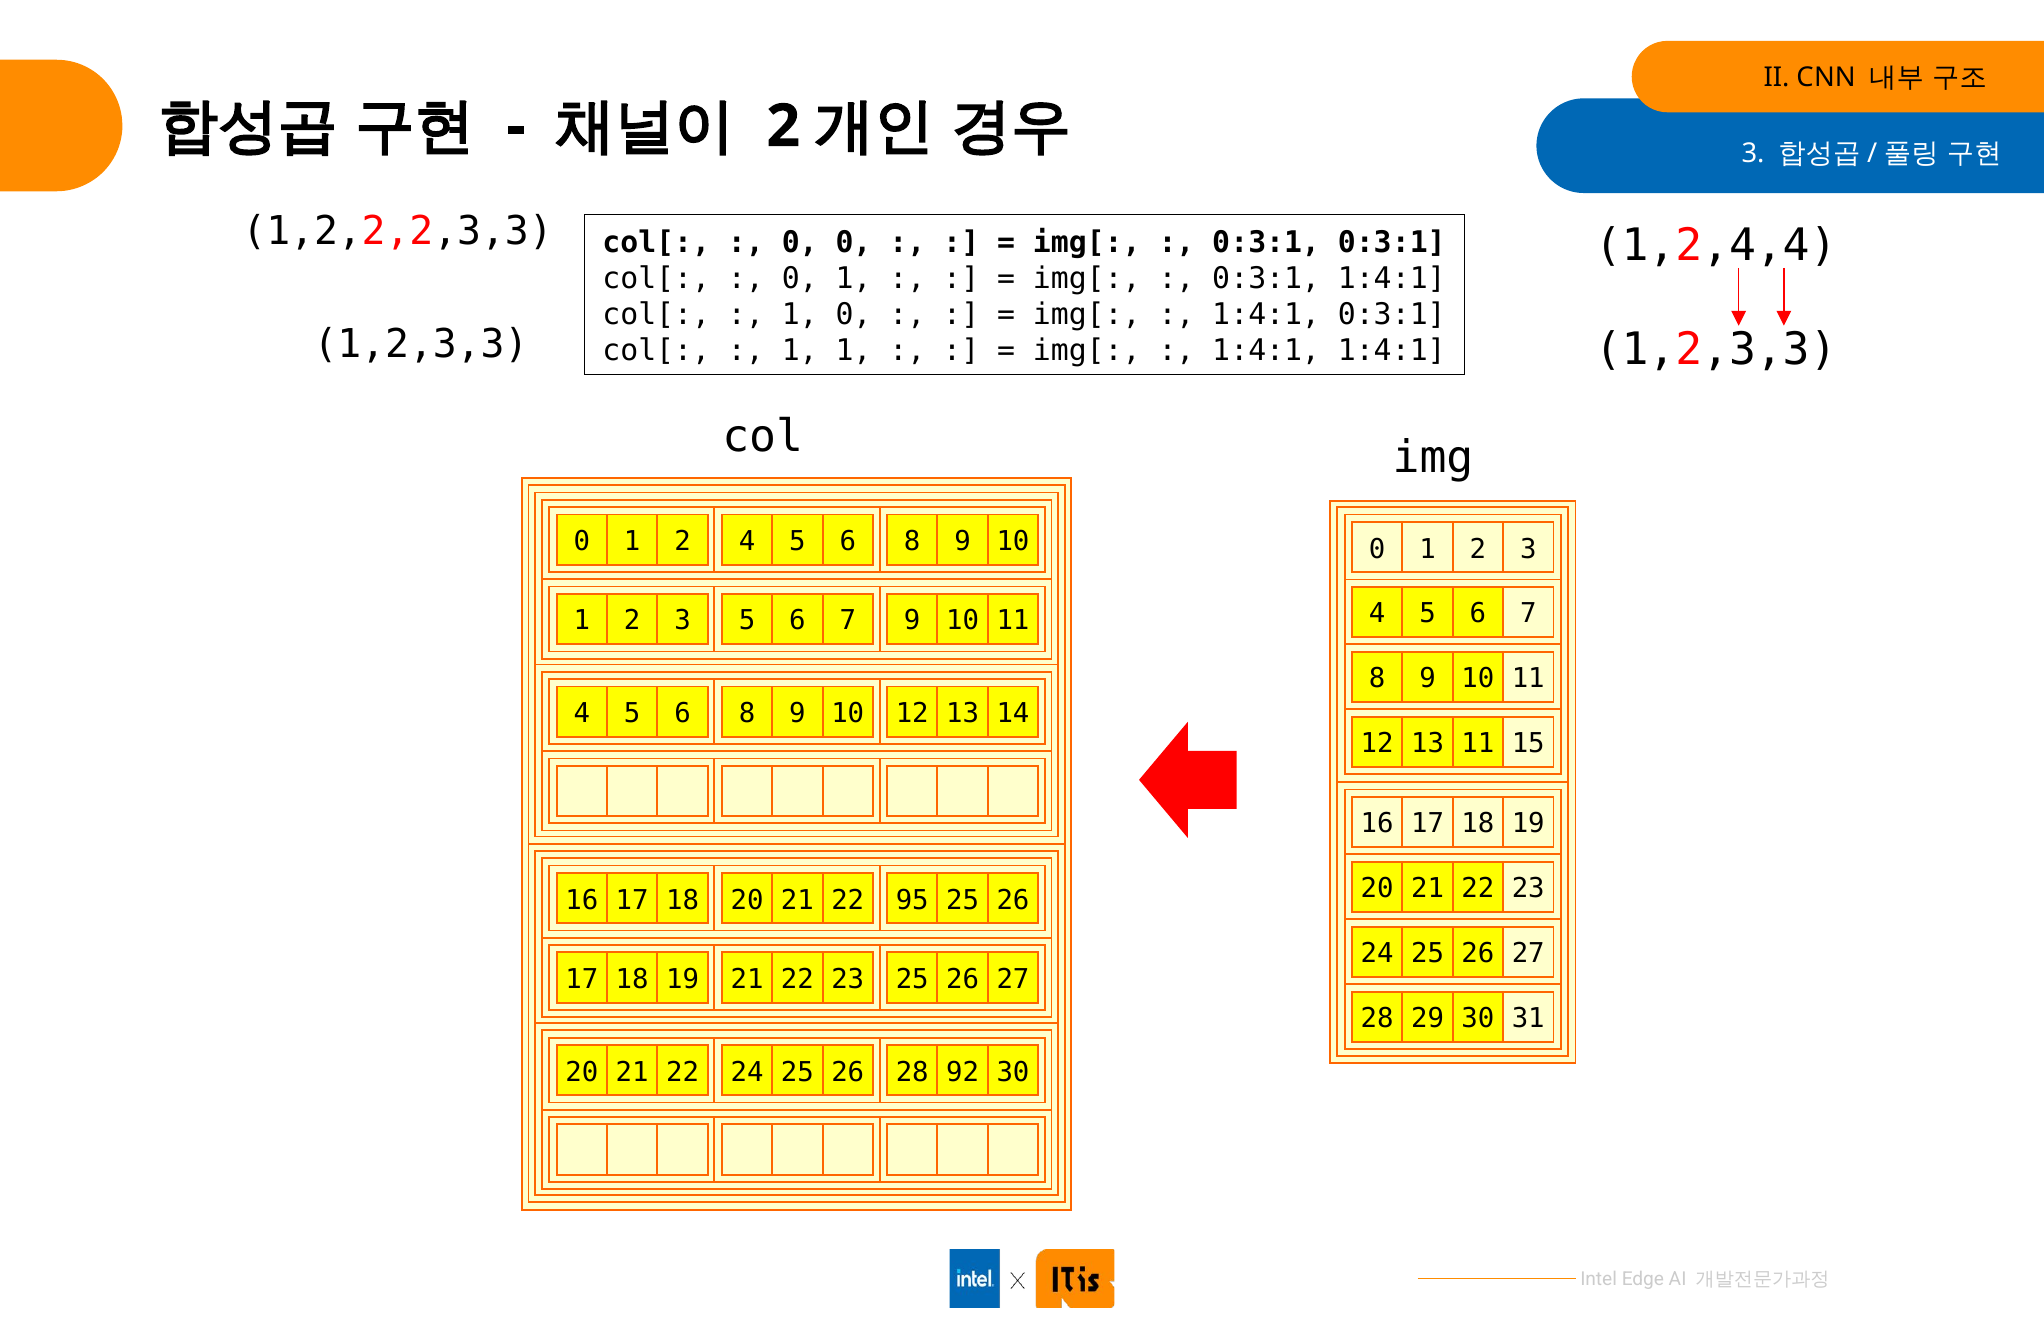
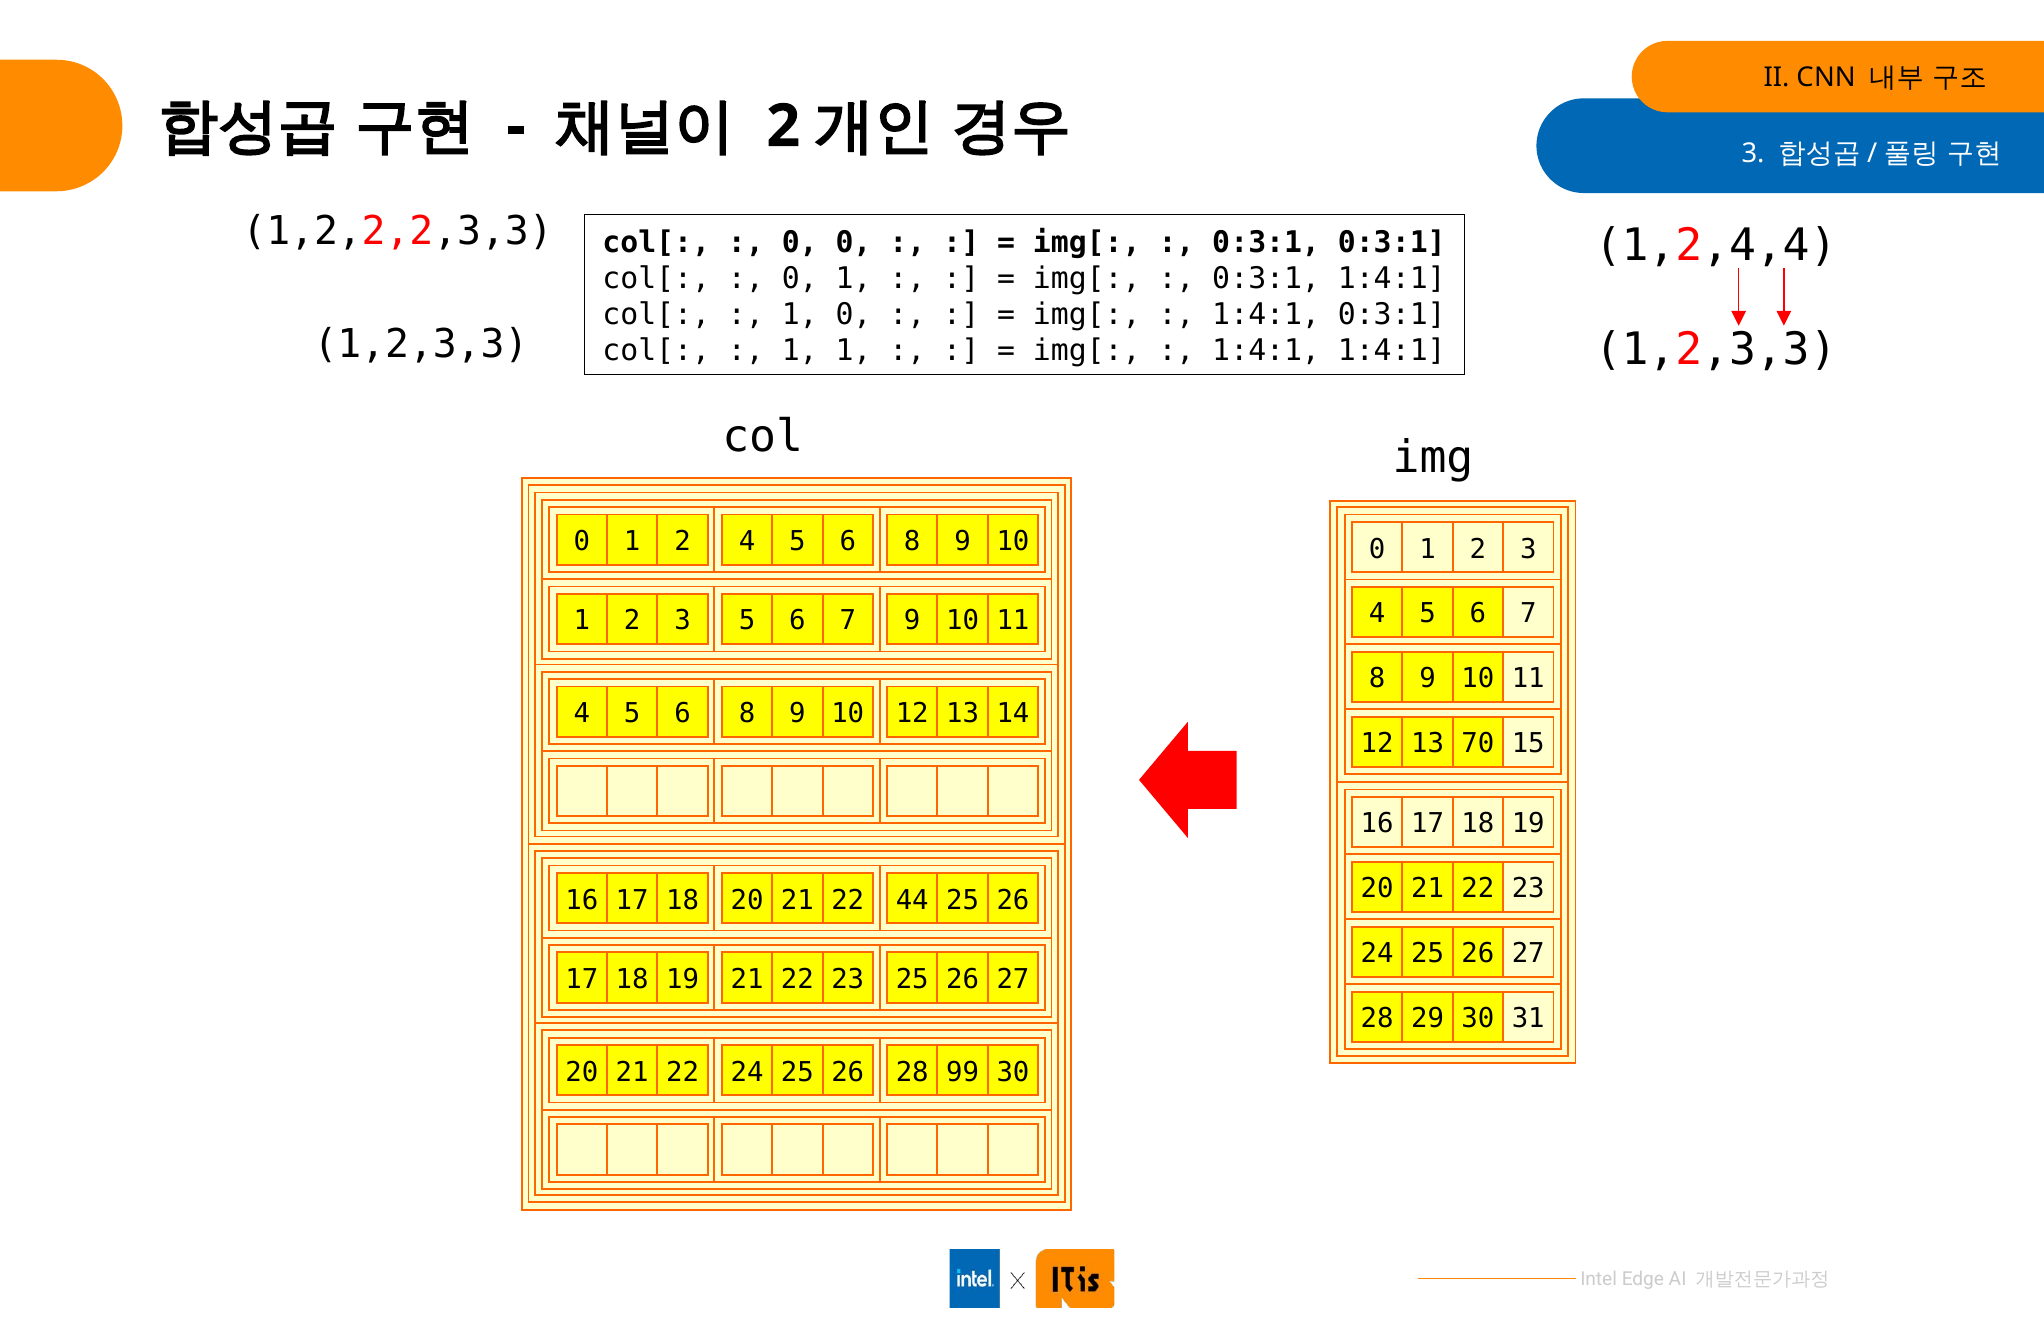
13 11: 11 -> 70
95: 95 -> 44
92: 92 -> 99
